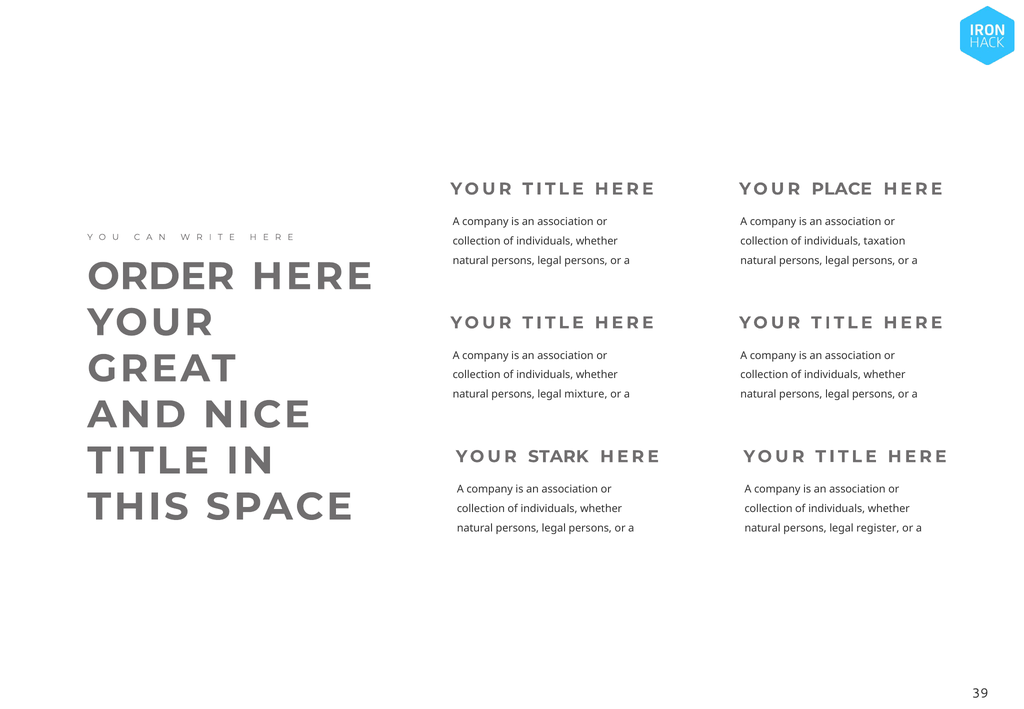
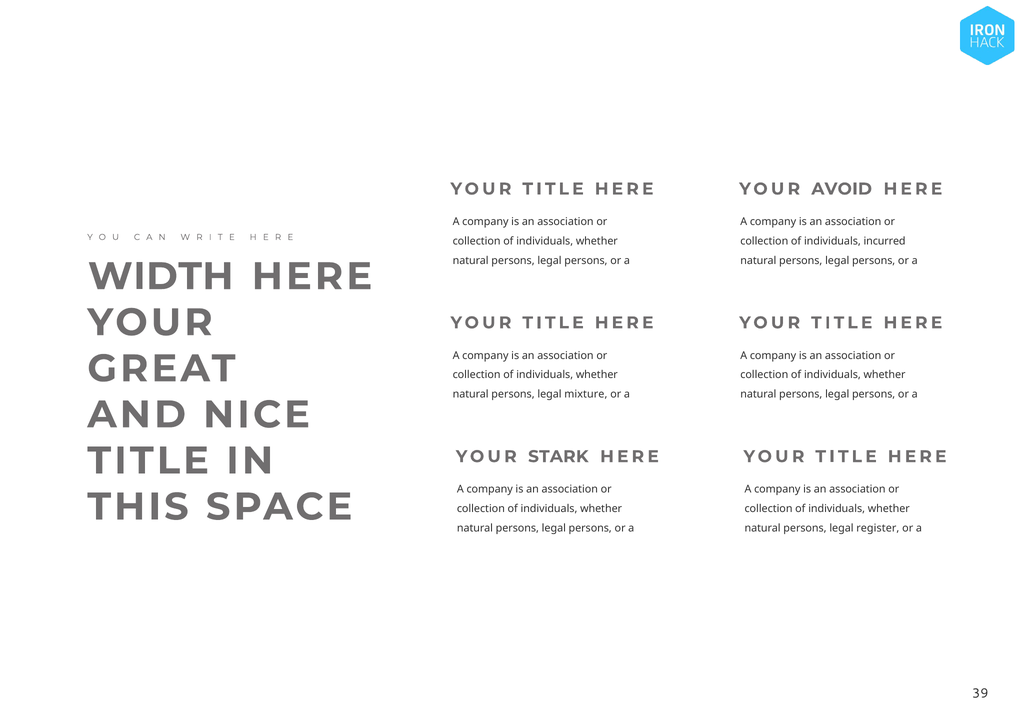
PLACE: PLACE -> AVOID
taxation: taxation -> incurred
ORDER: ORDER -> WIDTH
